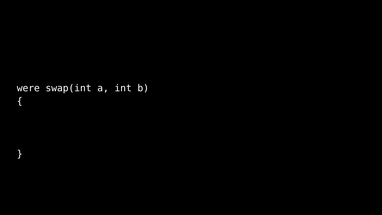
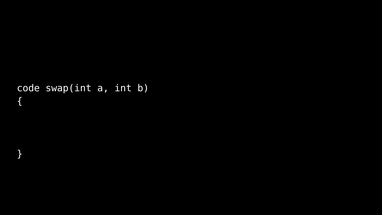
were: were -> code
